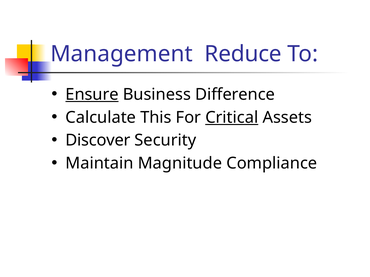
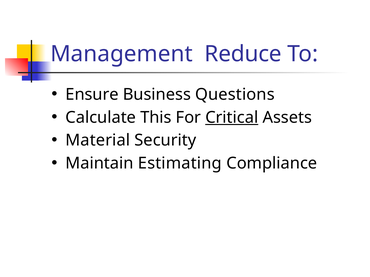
Ensure underline: present -> none
Difference: Difference -> Questions
Discover: Discover -> Material
Magnitude: Magnitude -> Estimating
